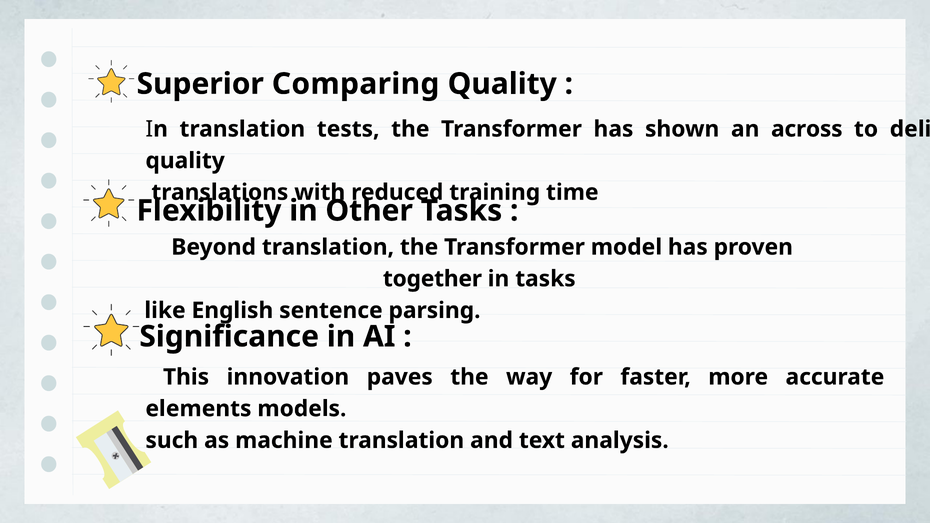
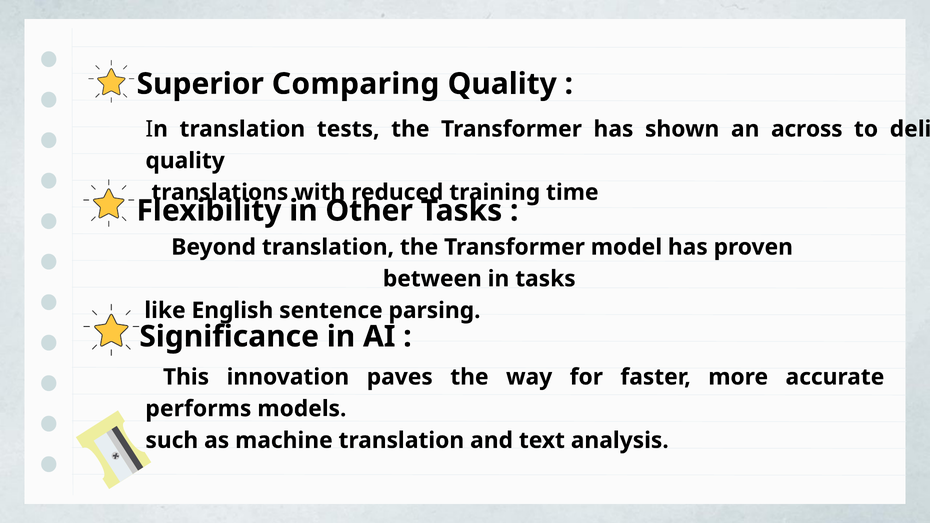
together: together -> between
elements: elements -> performs
